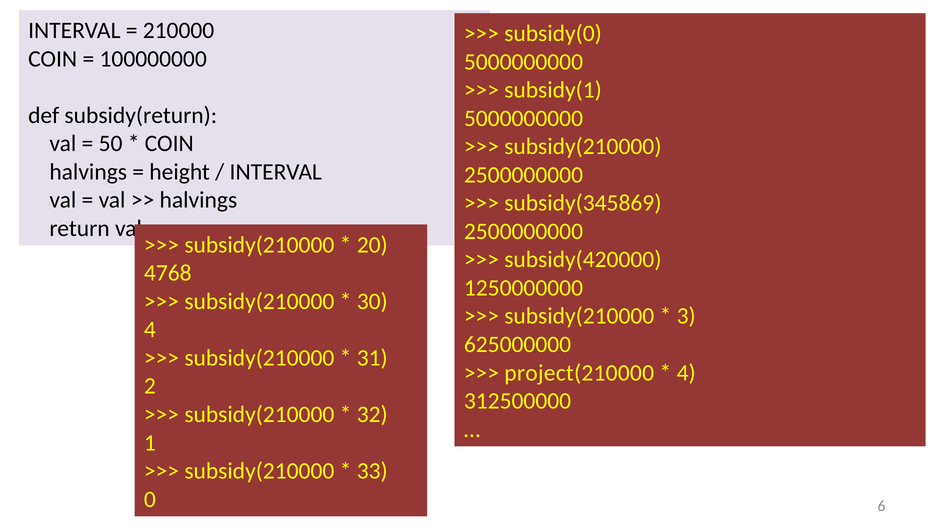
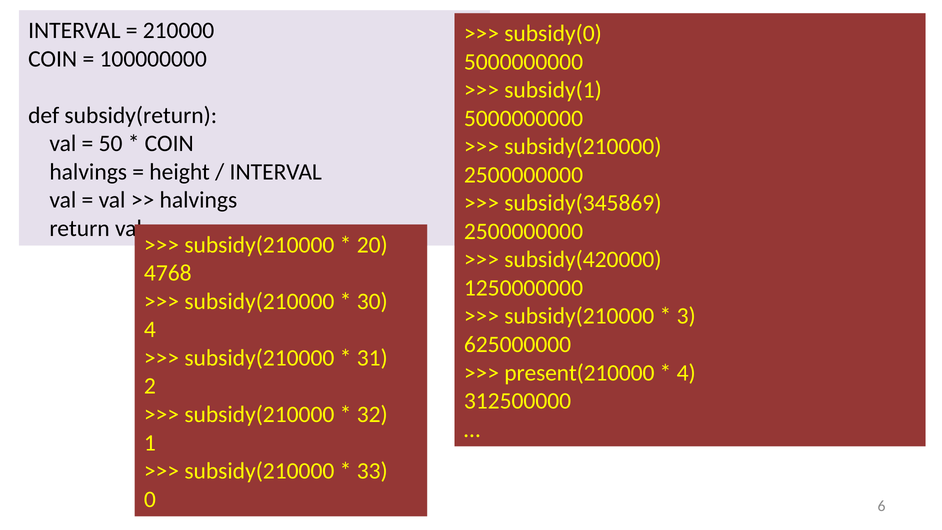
project(210000: project(210000 -> present(210000
